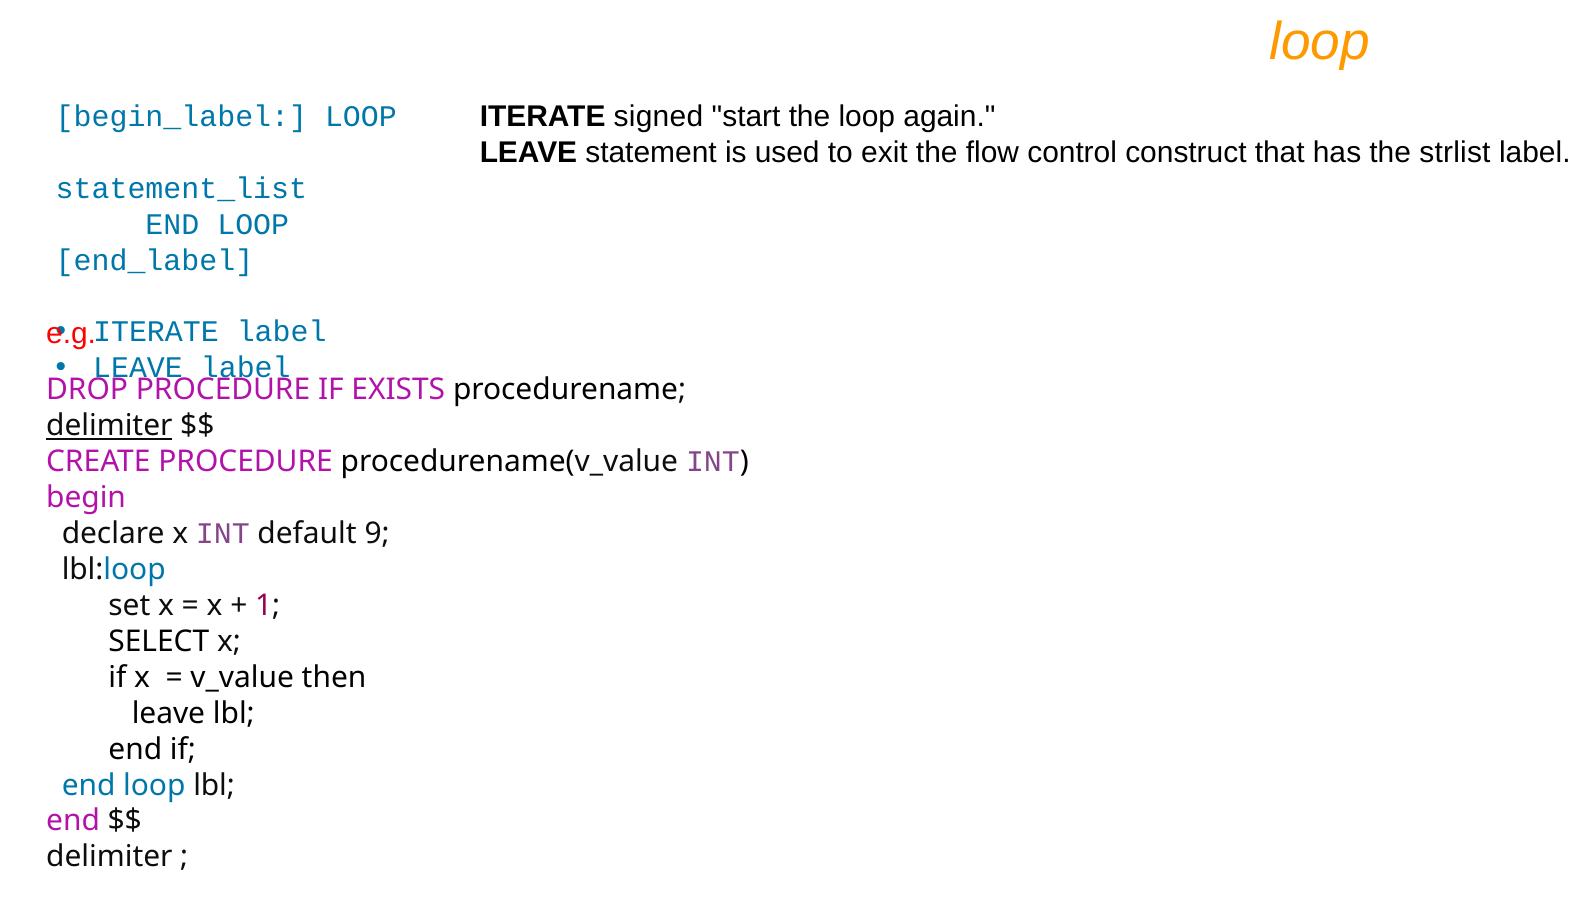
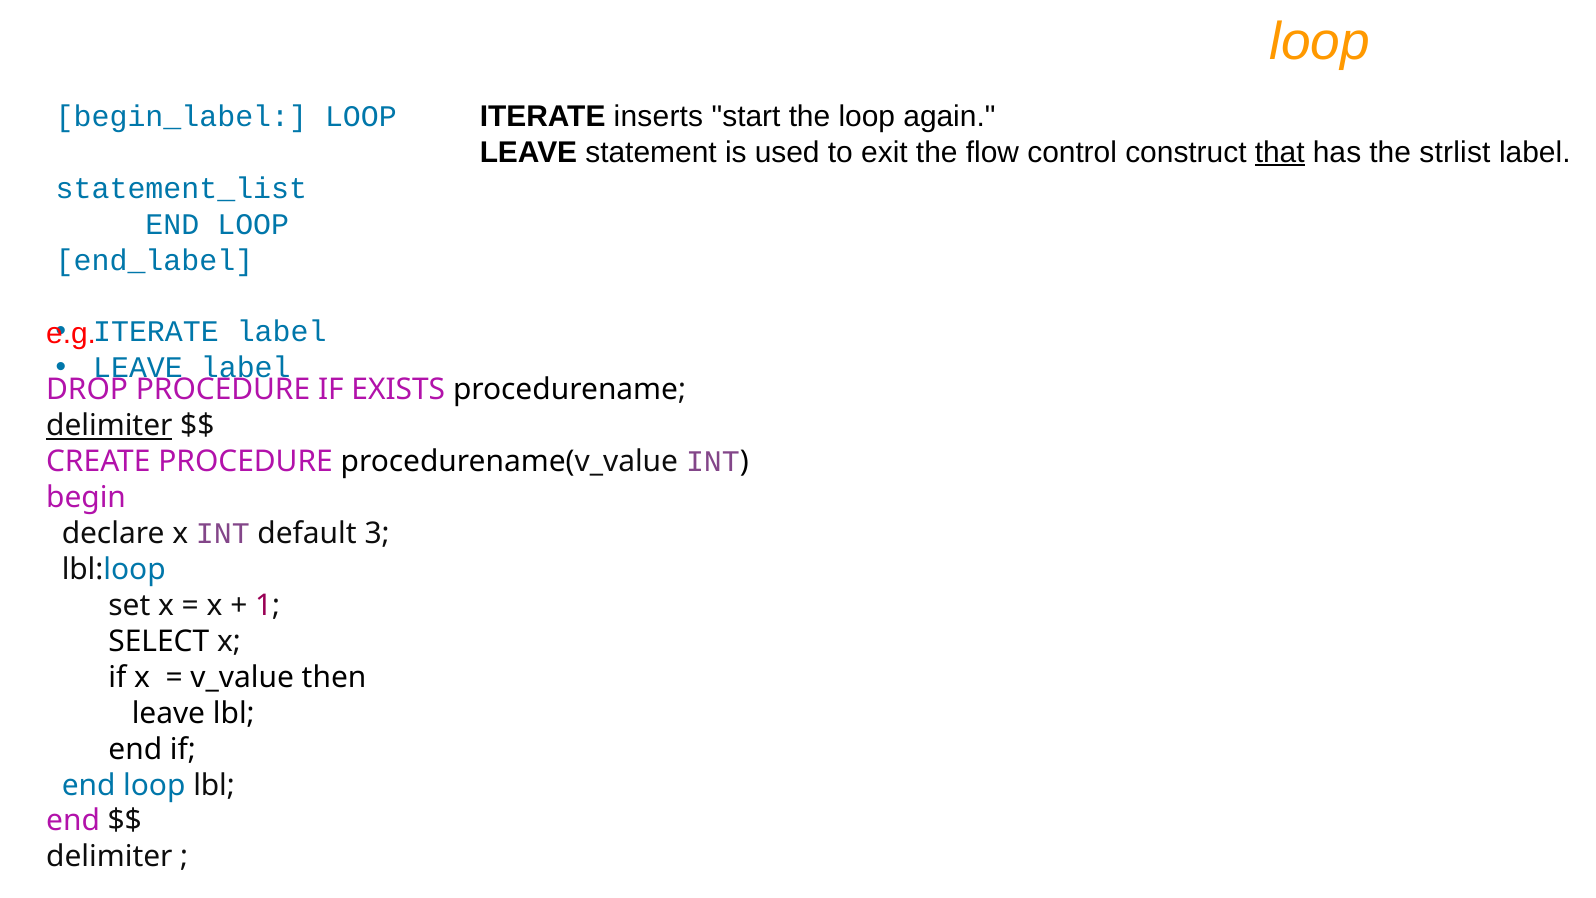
signed: signed -> inserts
that underline: none -> present
9: 9 -> 3
